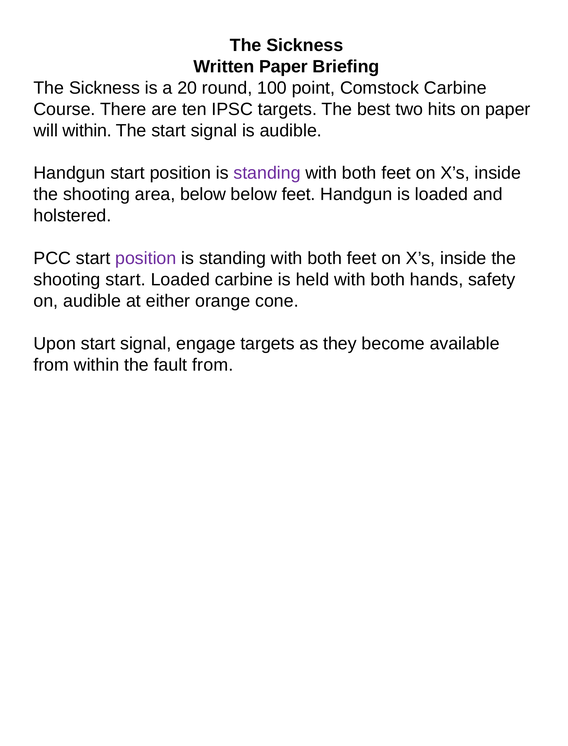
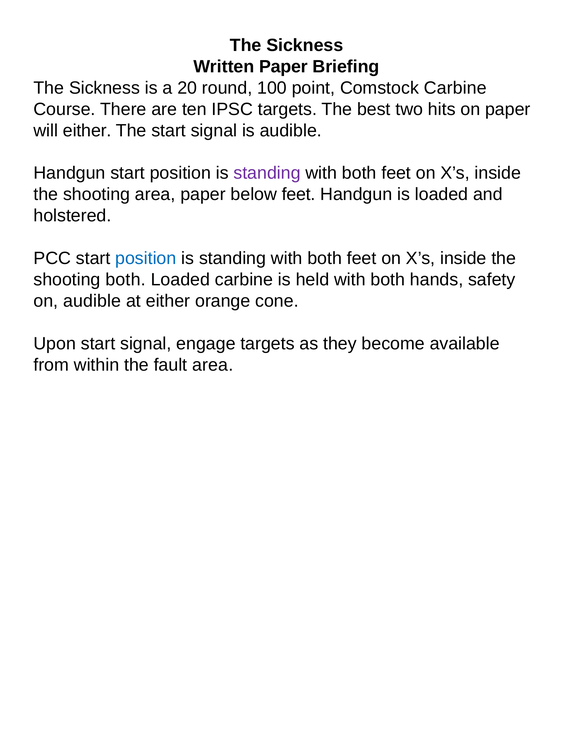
will within: within -> either
area below: below -> paper
position at (146, 258) colour: purple -> blue
shooting start: start -> both
fault from: from -> area
